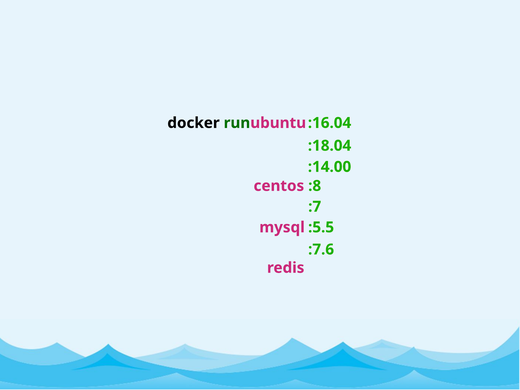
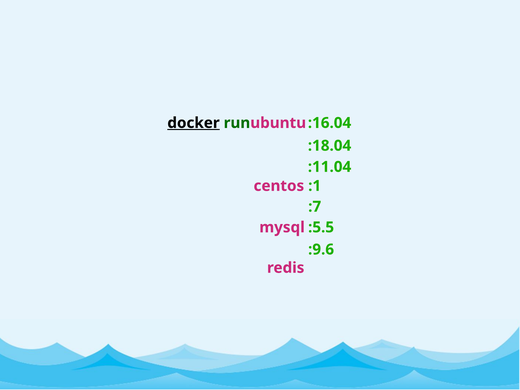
docker underline: none -> present
:14.00: :14.00 -> :11.04
:8: :8 -> :1
:7.6: :7.6 -> :9.6
